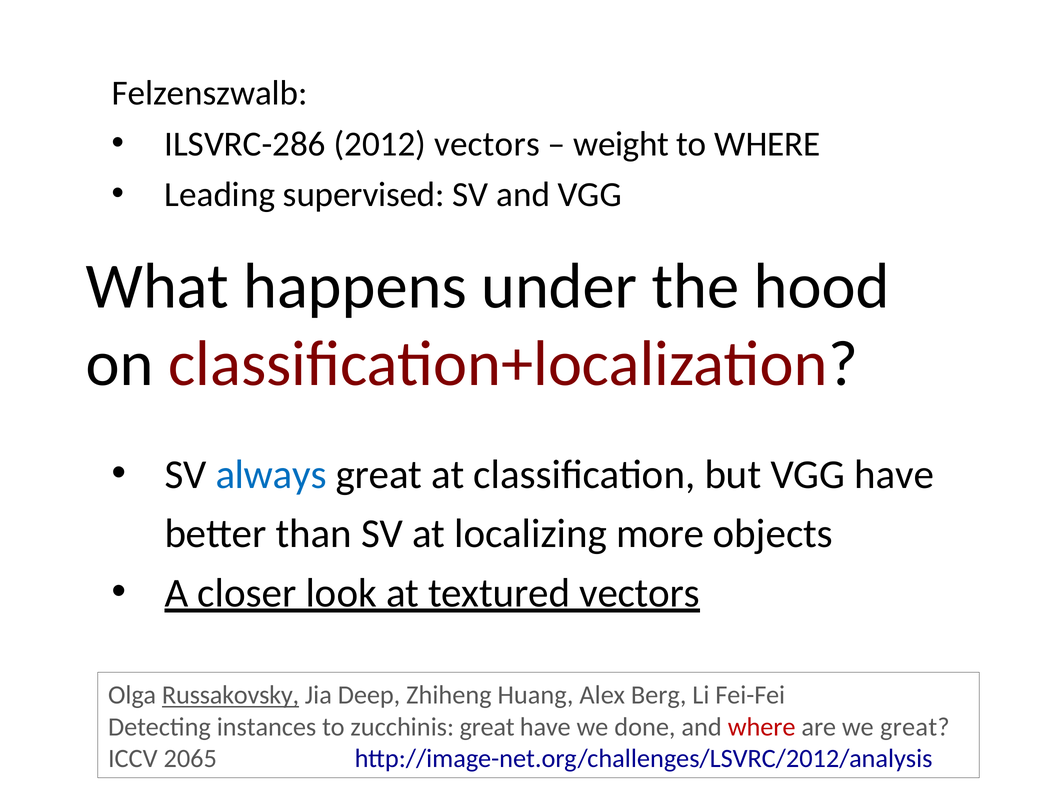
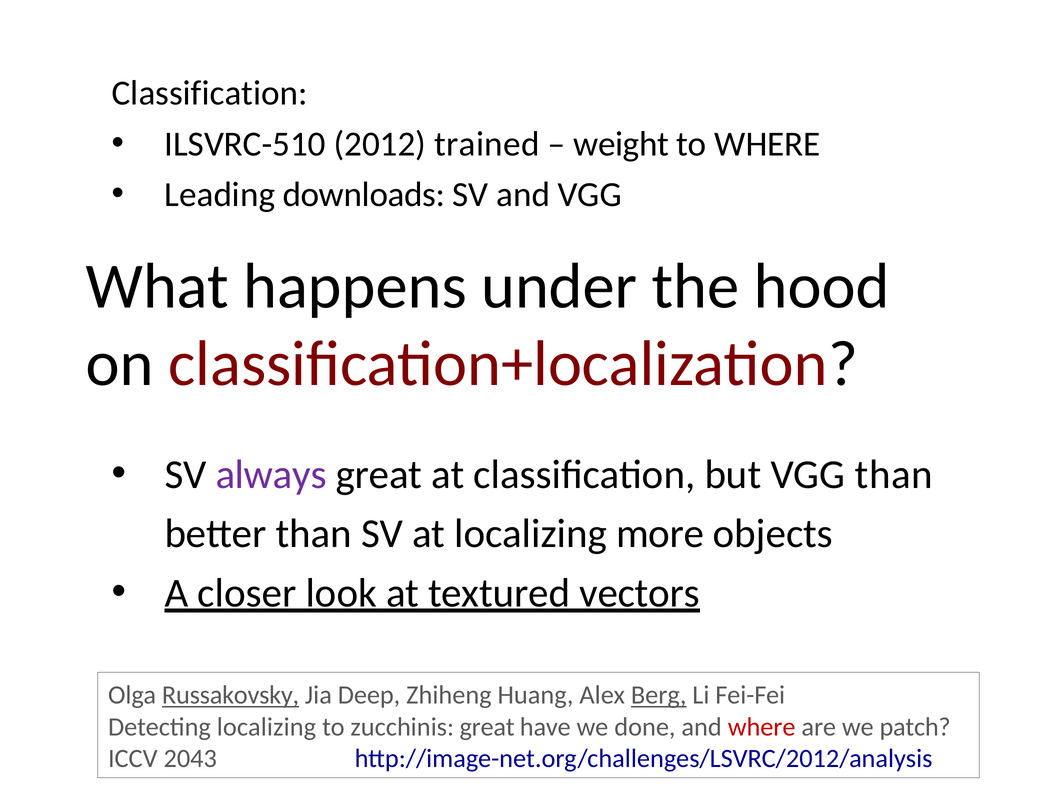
Felzenszwalb at (210, 93): Felzenszwalb -> Classification
ILSVRC-286: ILSVRC-286 -> ILSVRC-510
2012 vectors: vectors -> trained
supervised: supervised -> downloads
always colour: blue -> purple
VGG have: have -> than
Berg underline: none -> present
Detecting instances: instances -> localizing
we great: great -> patch
2065: 2065 -> 2043
